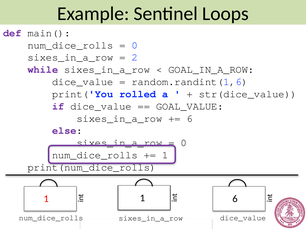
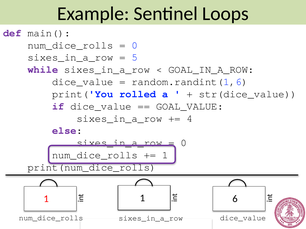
2: 2 -> 5
6 at (190, 119): 6 -> 4
